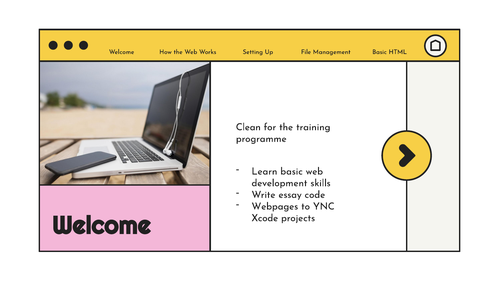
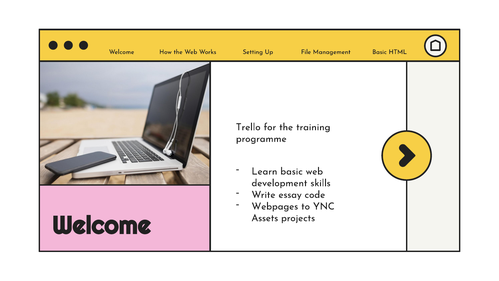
Clean: Clean -> Trello
Xcode: Xcode -> Assets
